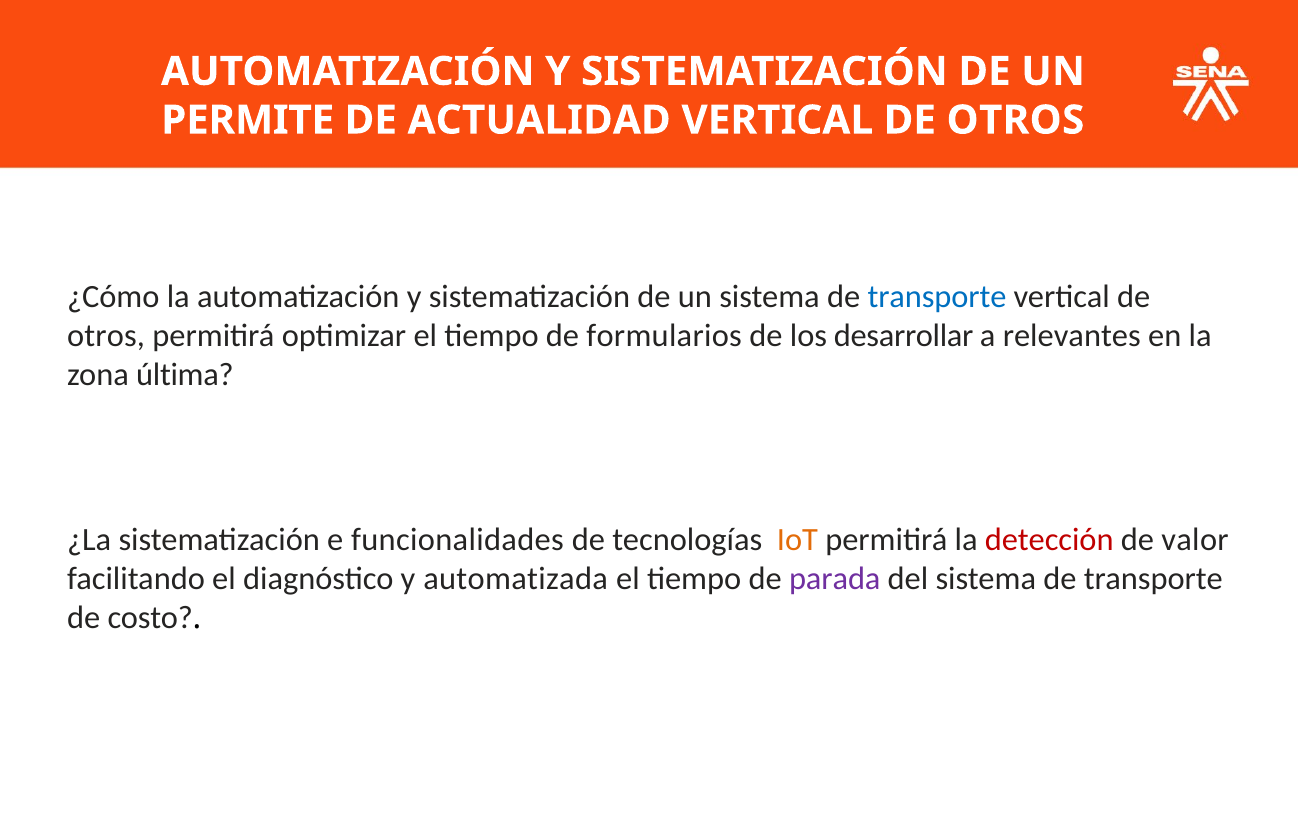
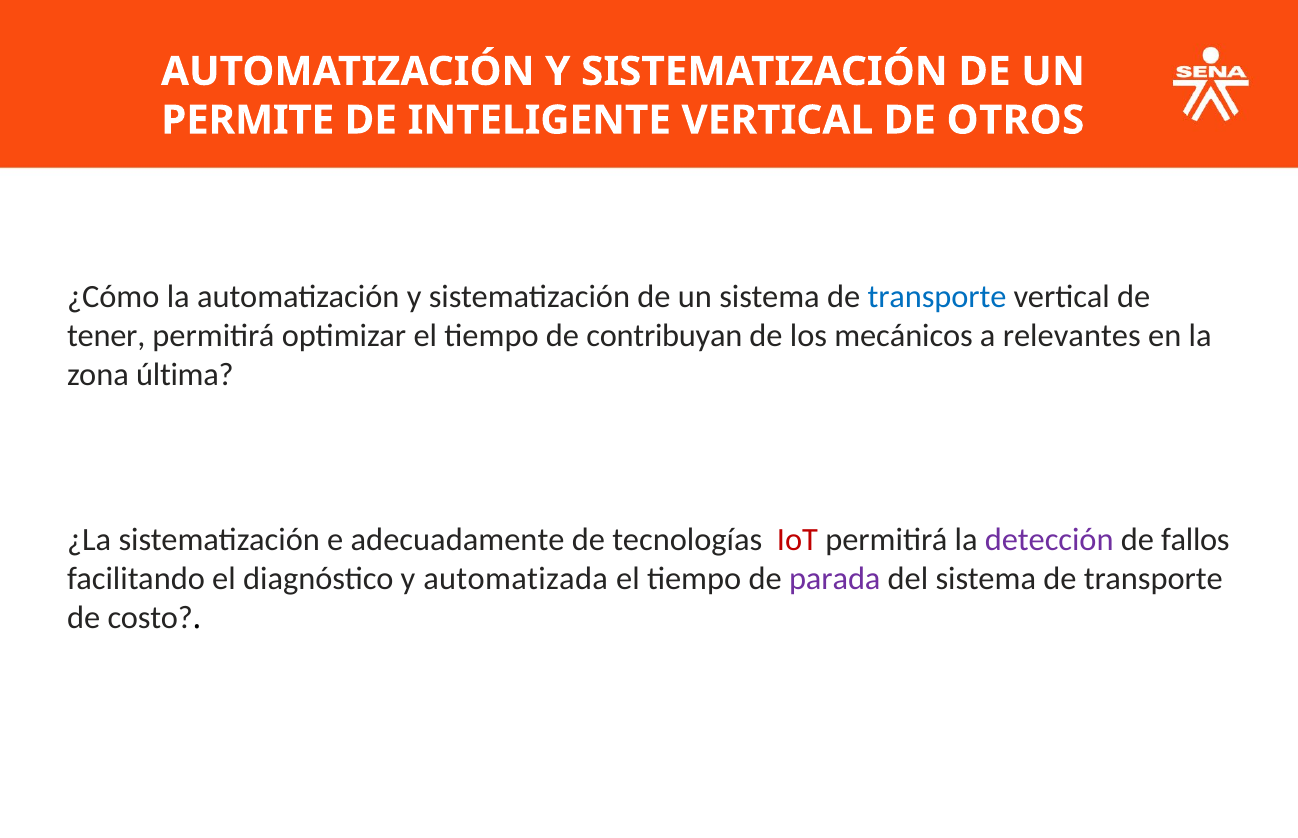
ACTUALIDAD: ACTUALIDAD -> INTELIGENTE
otros at (106, 336): otros -> tener
formularios: formularios -> contribuyan
desarrollar: desarrollar -> mecánicos
funcionalidades: funcionalidades -> adecuadamente
IoT colour: orange -> red
detección colour: red -> purple
valor: valor -> fallos
